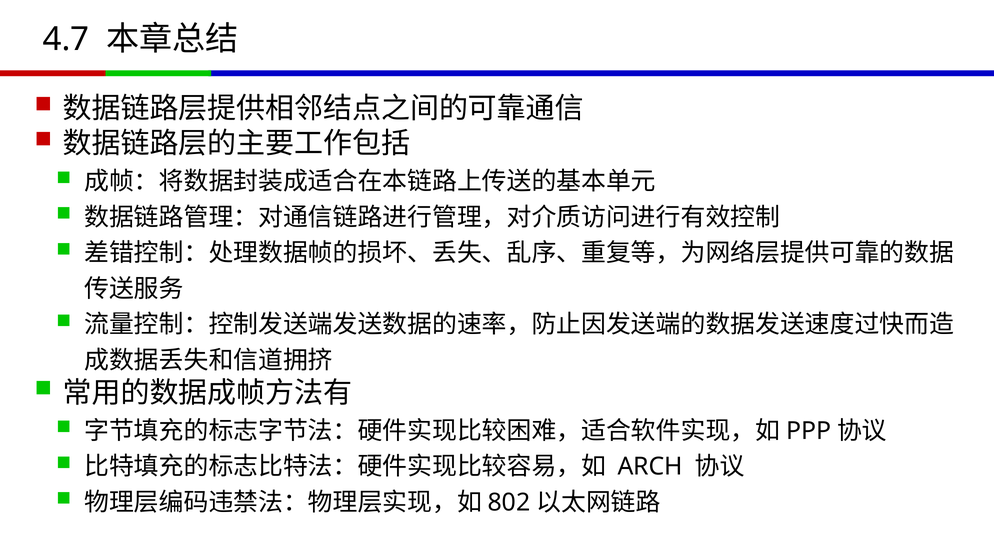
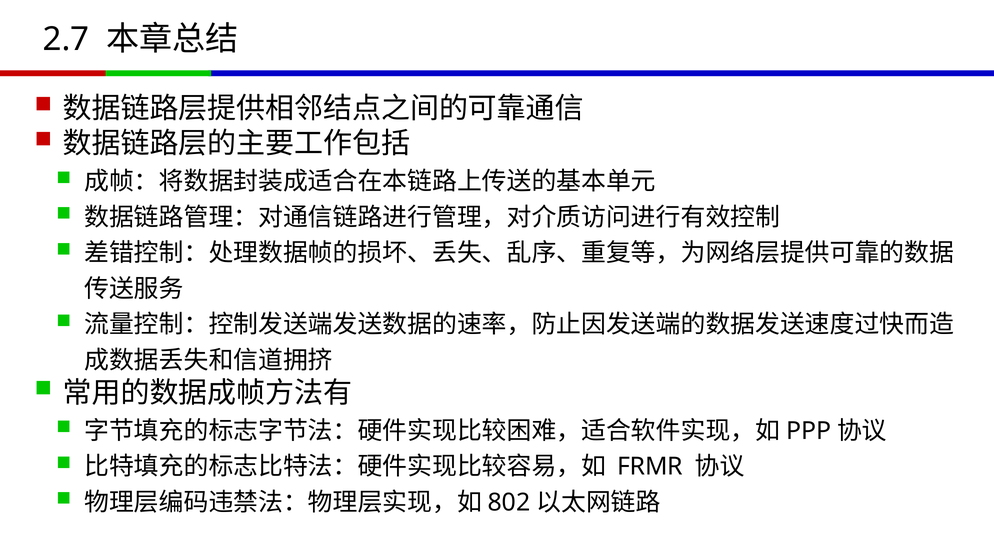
4.7: 4.7 -> 2.7
ARCH: ARCH -> FRMR
